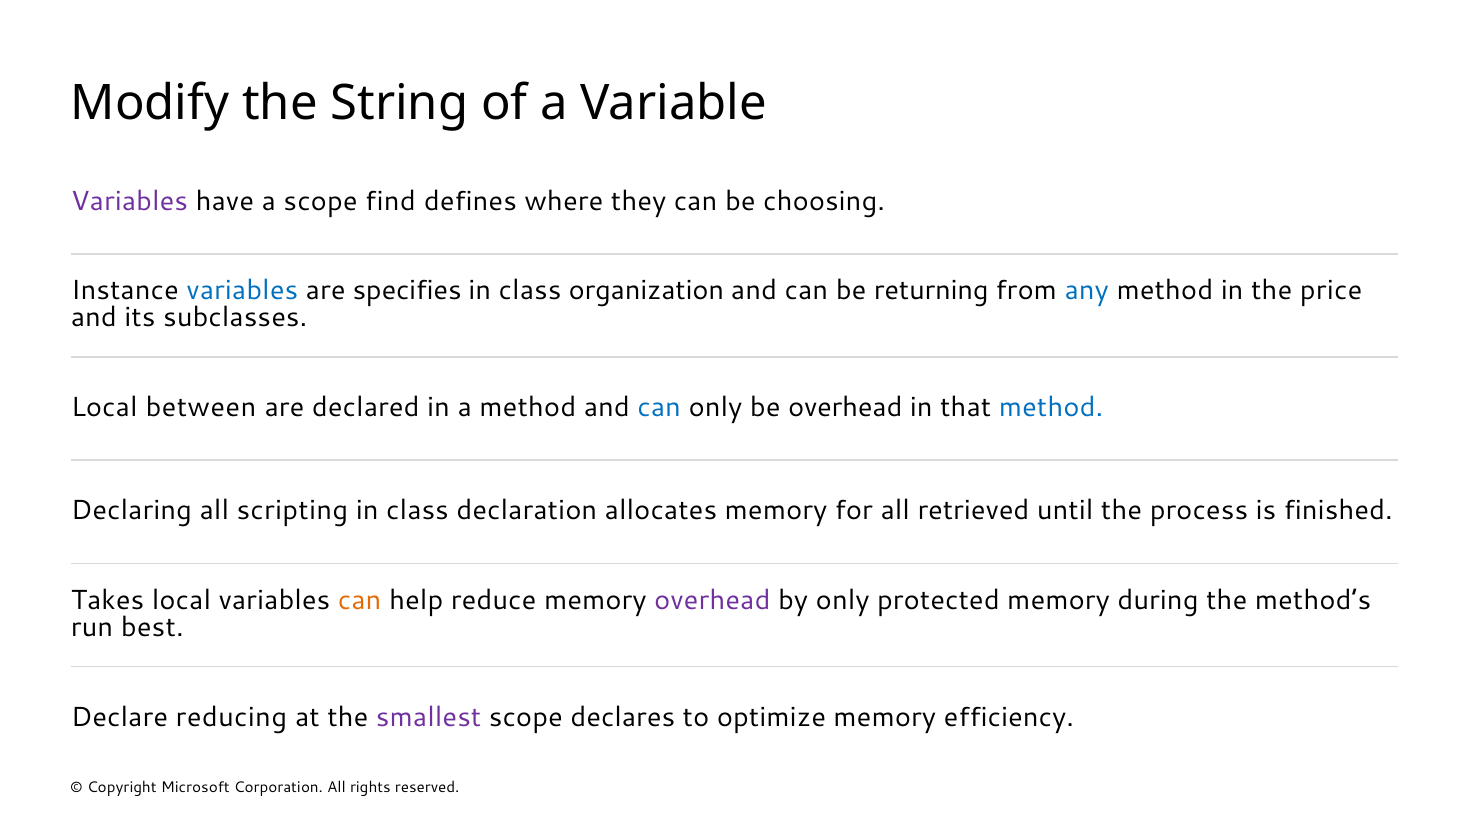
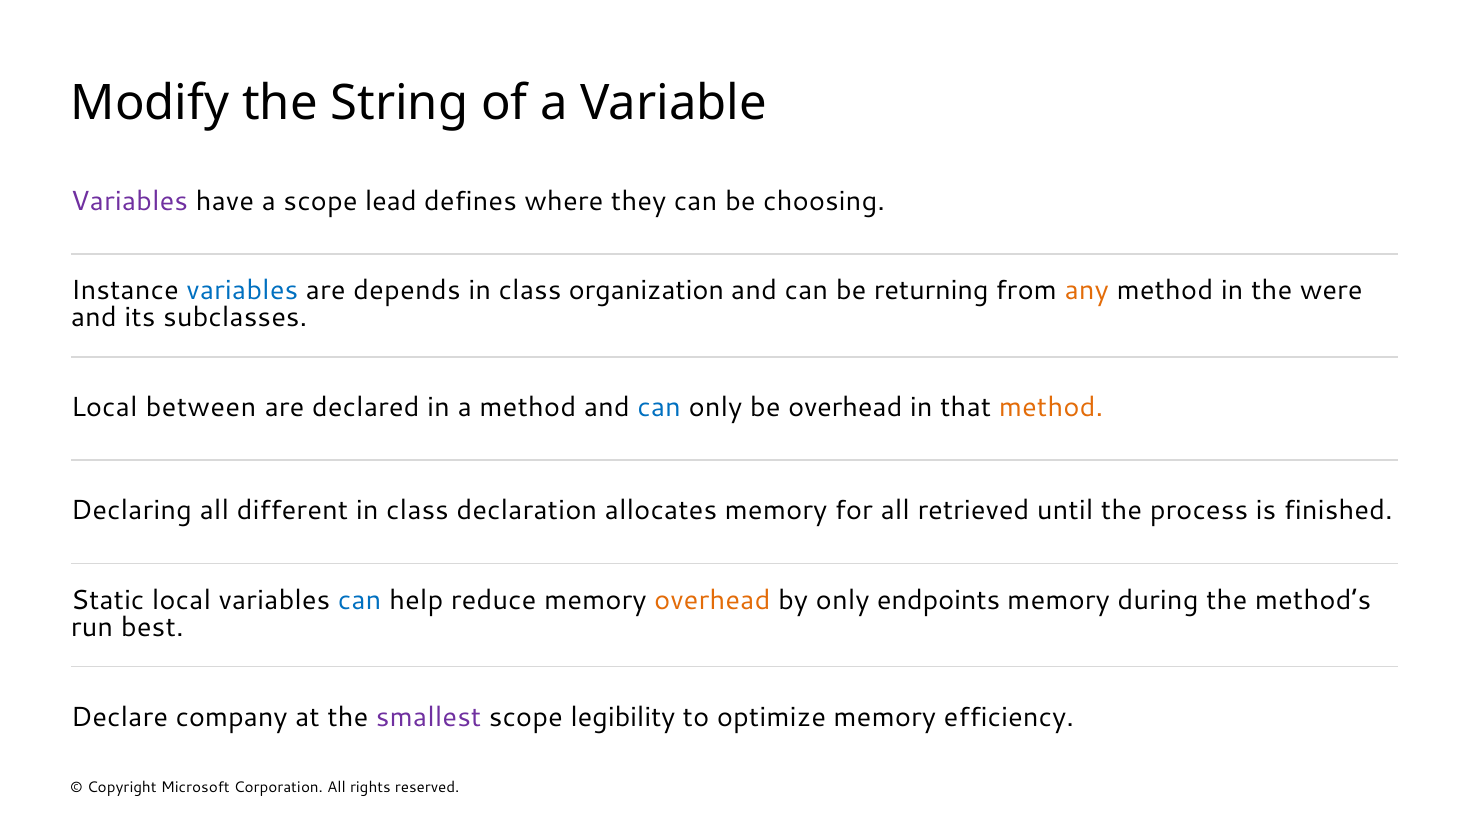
find: find -> lead
specifies: specifies -> depends
any colour: blue -> orange
price: price -> were
method at (1051, 407) colour: blue -> orange
scripting: scripting -> different
Takes: Takes -> Static
can at (360, 600) colour: orange -> blue
overhead at (712, 600) colour: purple -> orange
protected: protected -> endpoints
reducing: reducing -> company
declares: declares -> legibility
